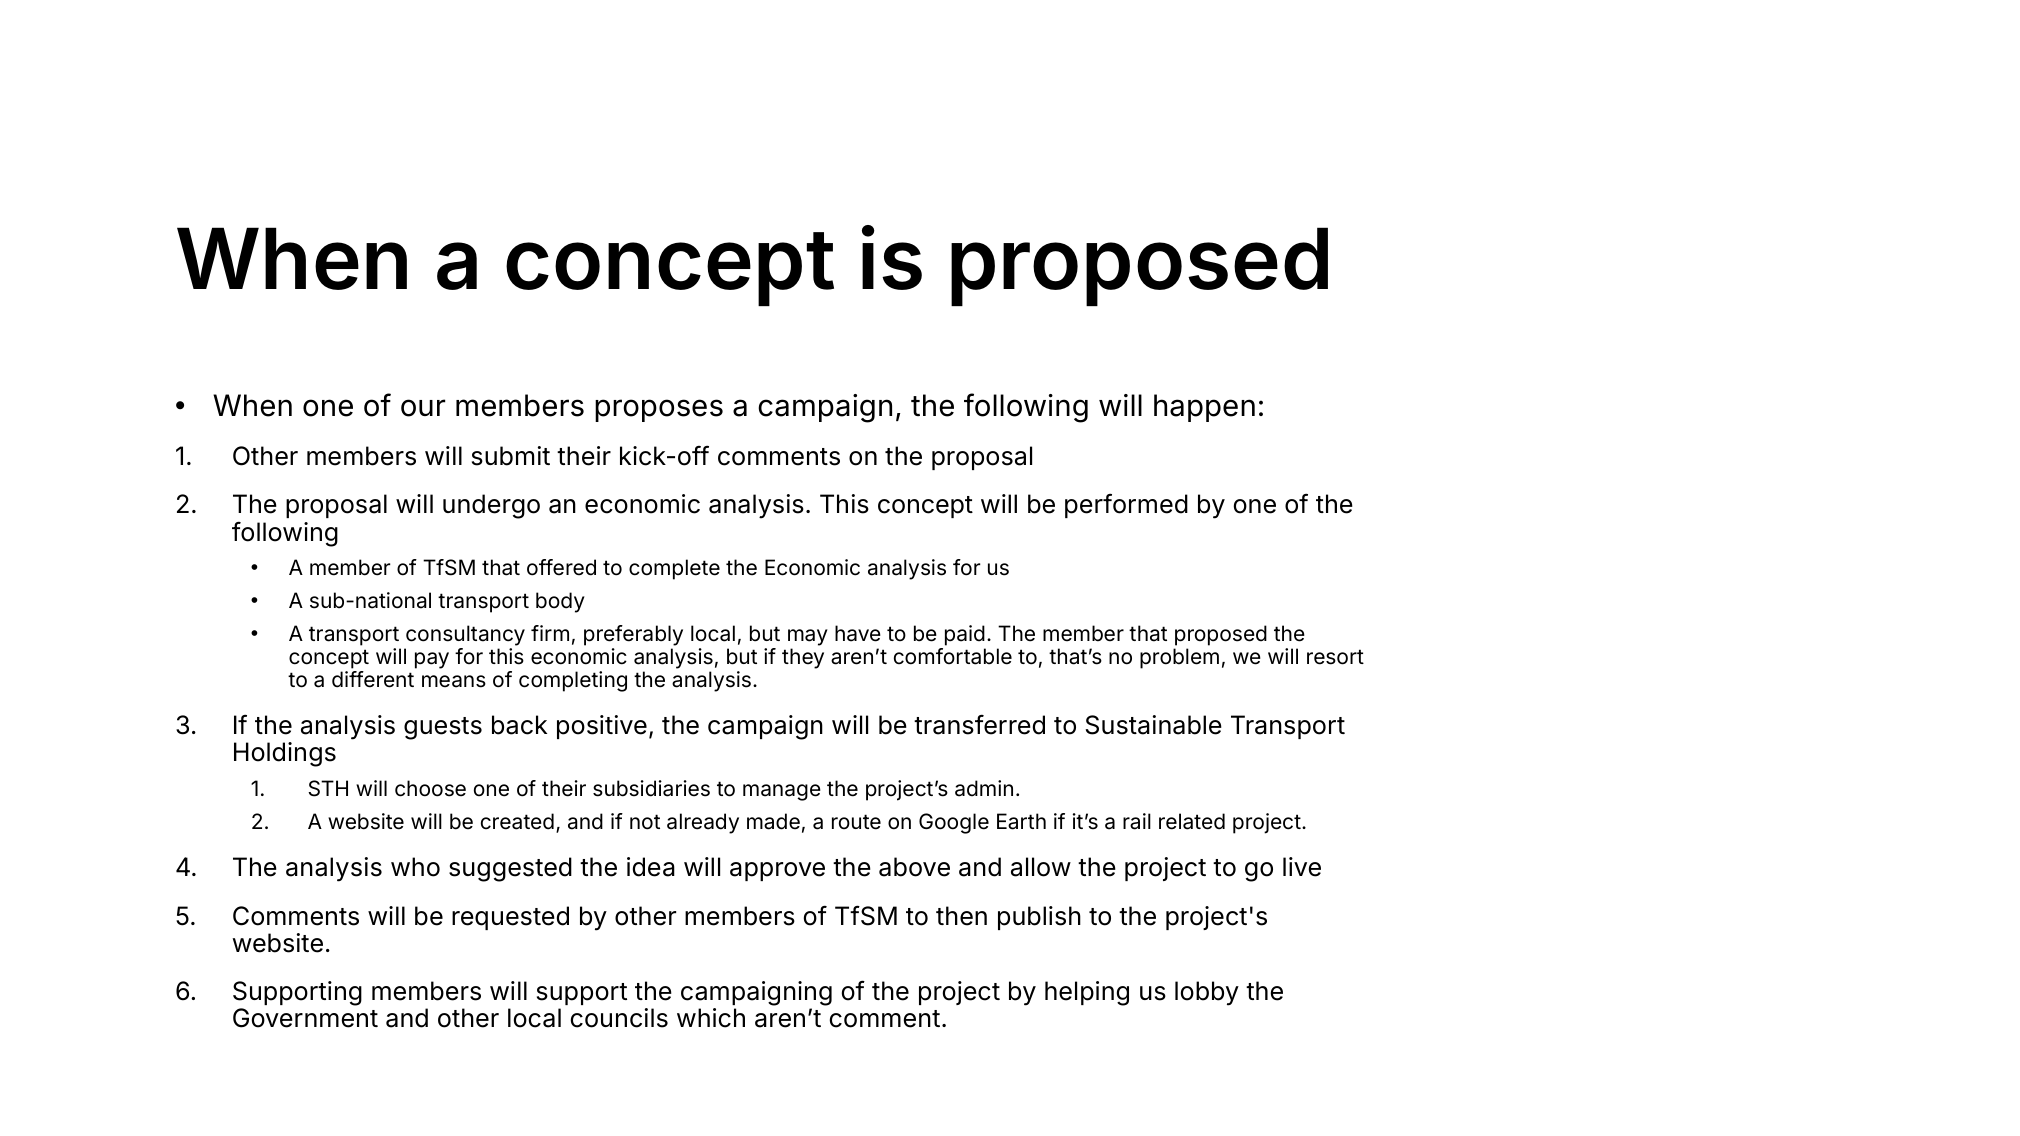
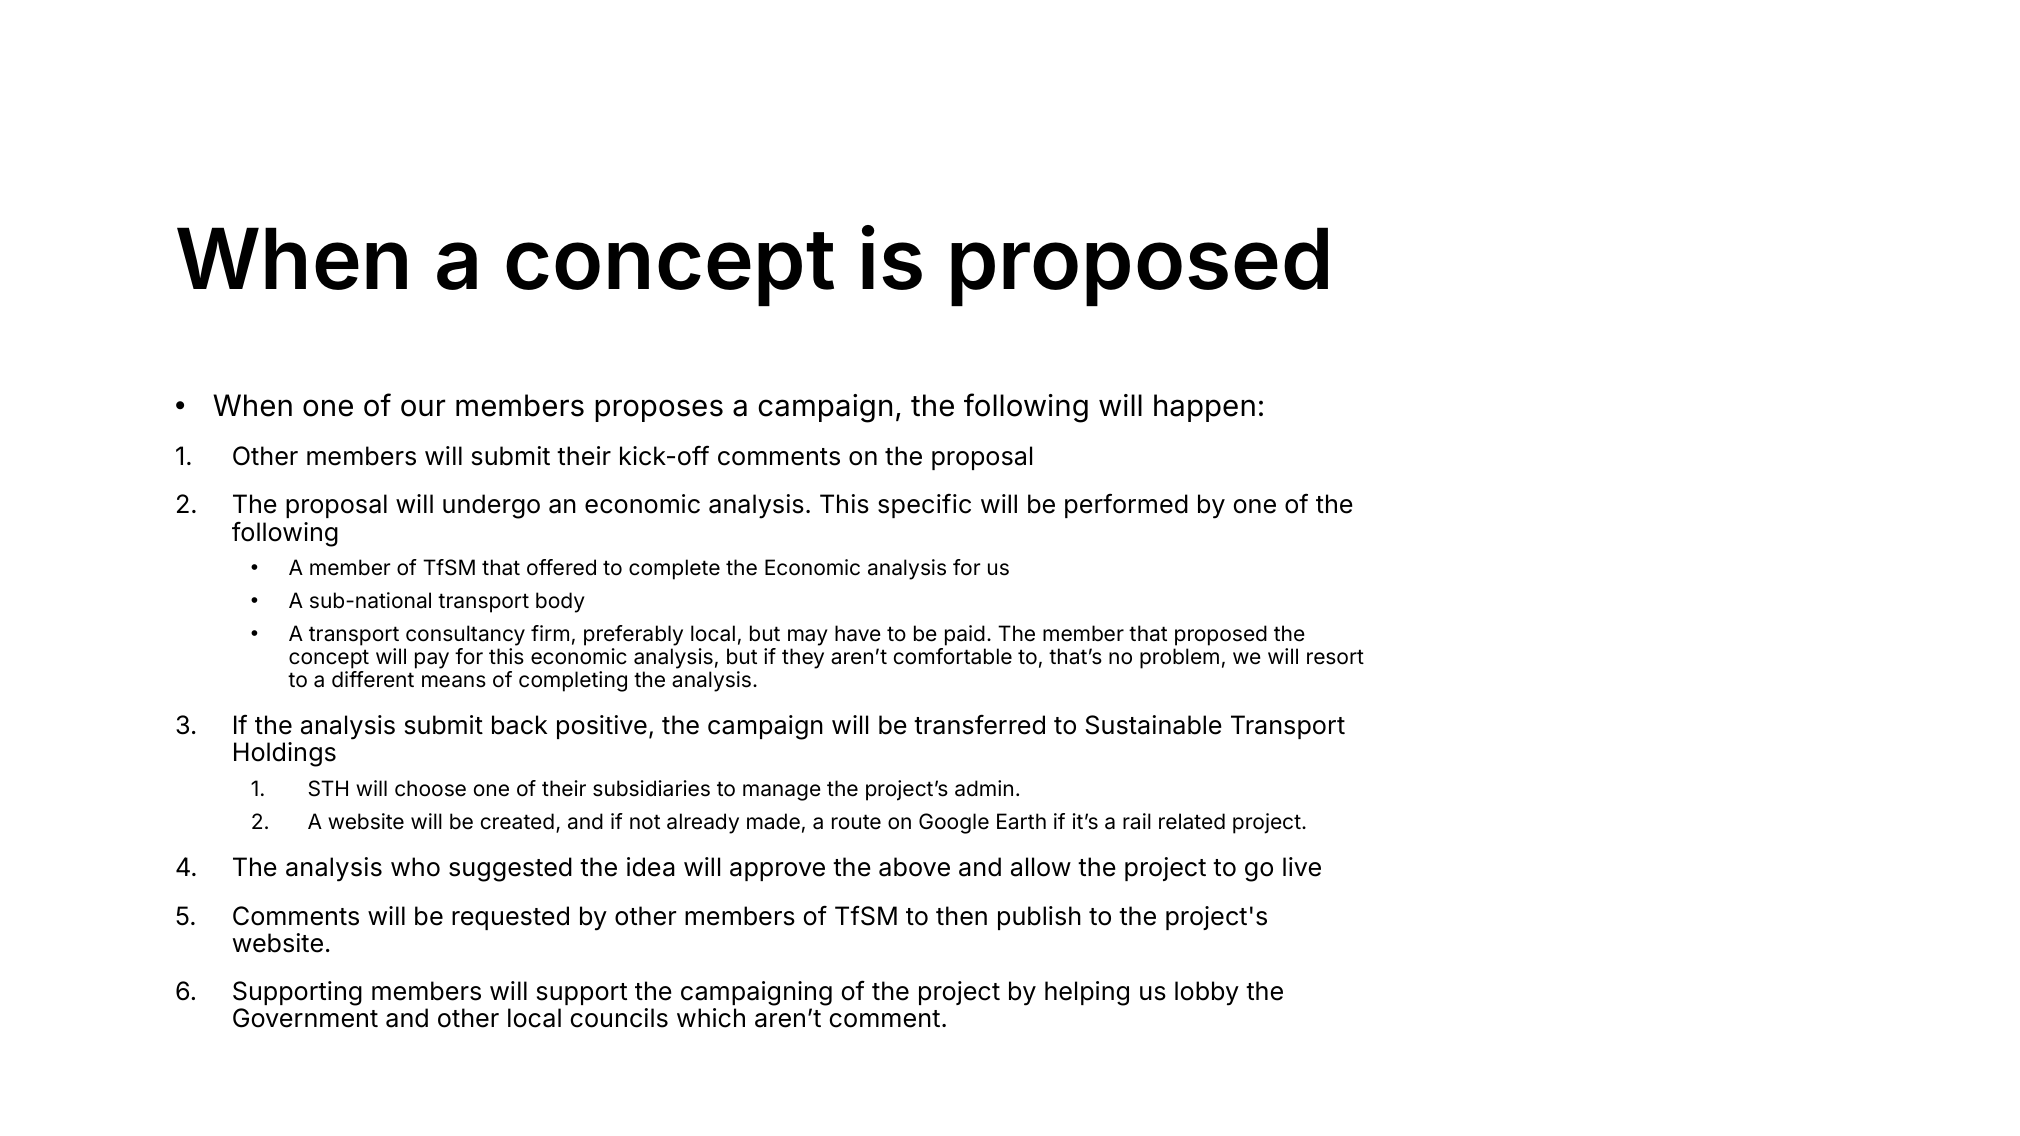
This concept: concept -> specific
analysis guests: guests -> submit
